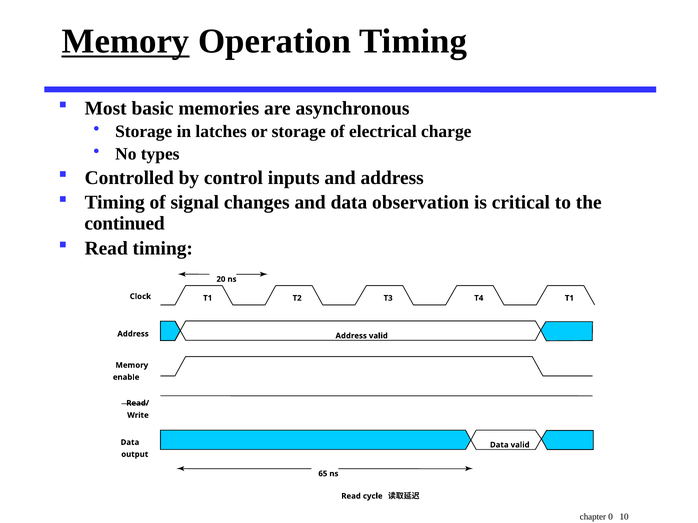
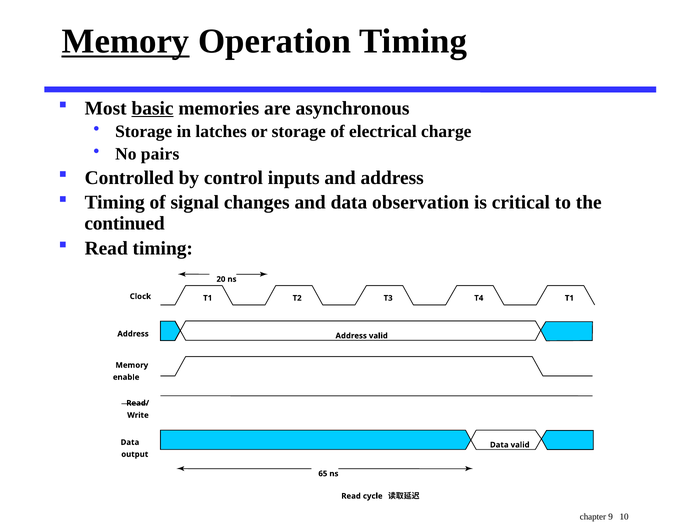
basic underline: none -> present
types: types -> pairs
0: 0 -> 9
